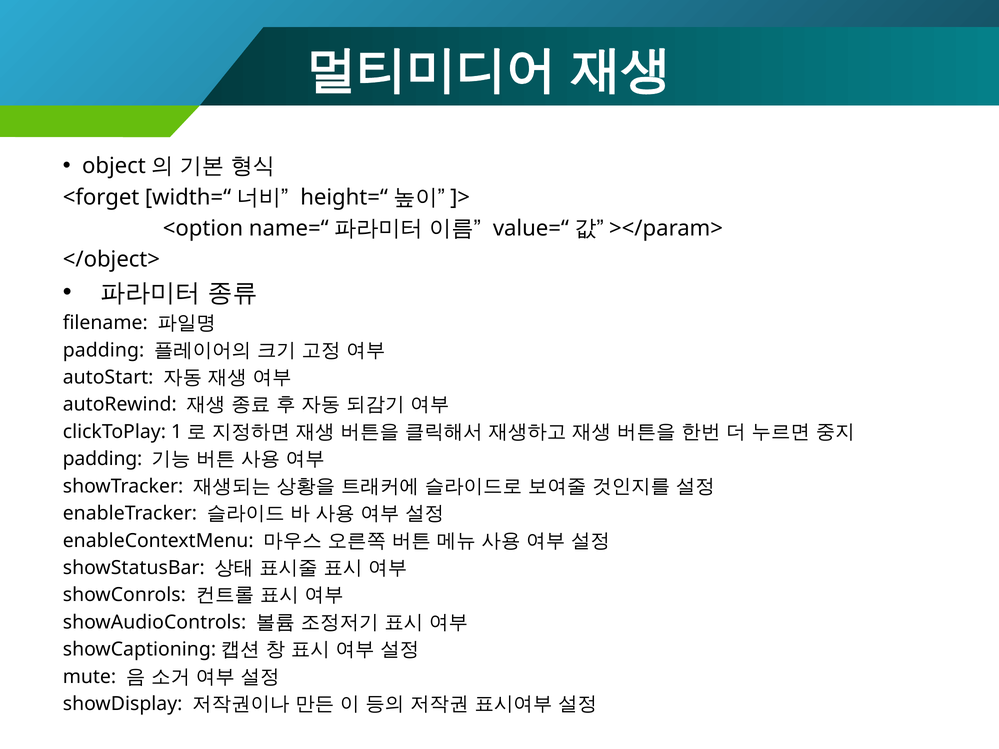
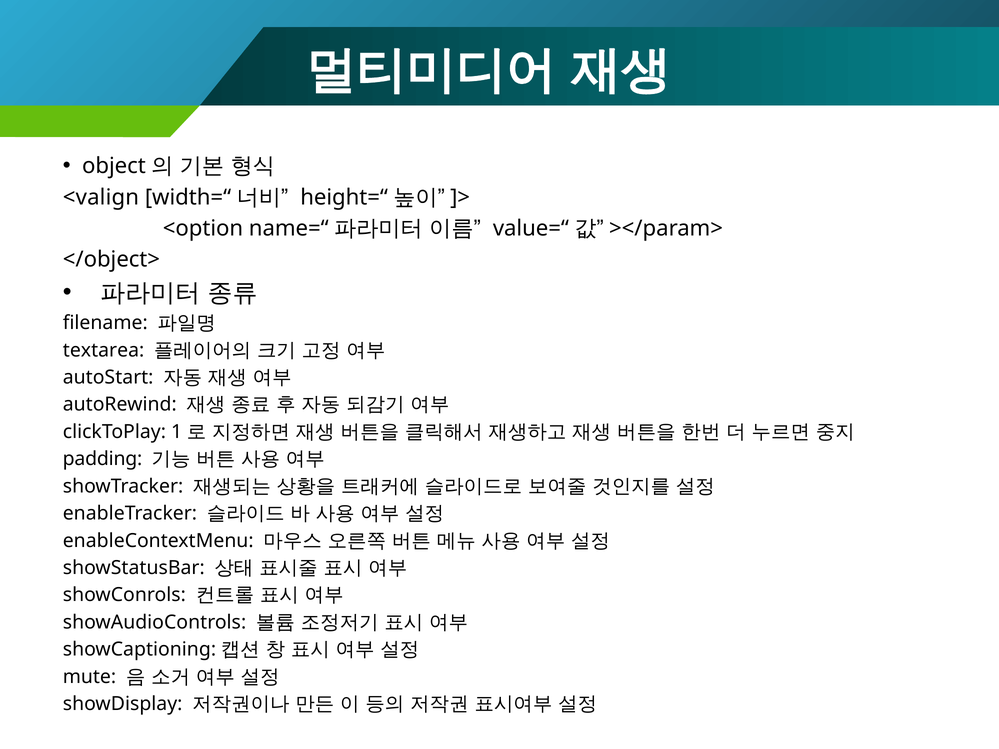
<forget: <forget -> <valign
padding at (104, 350): padding -> textarea
